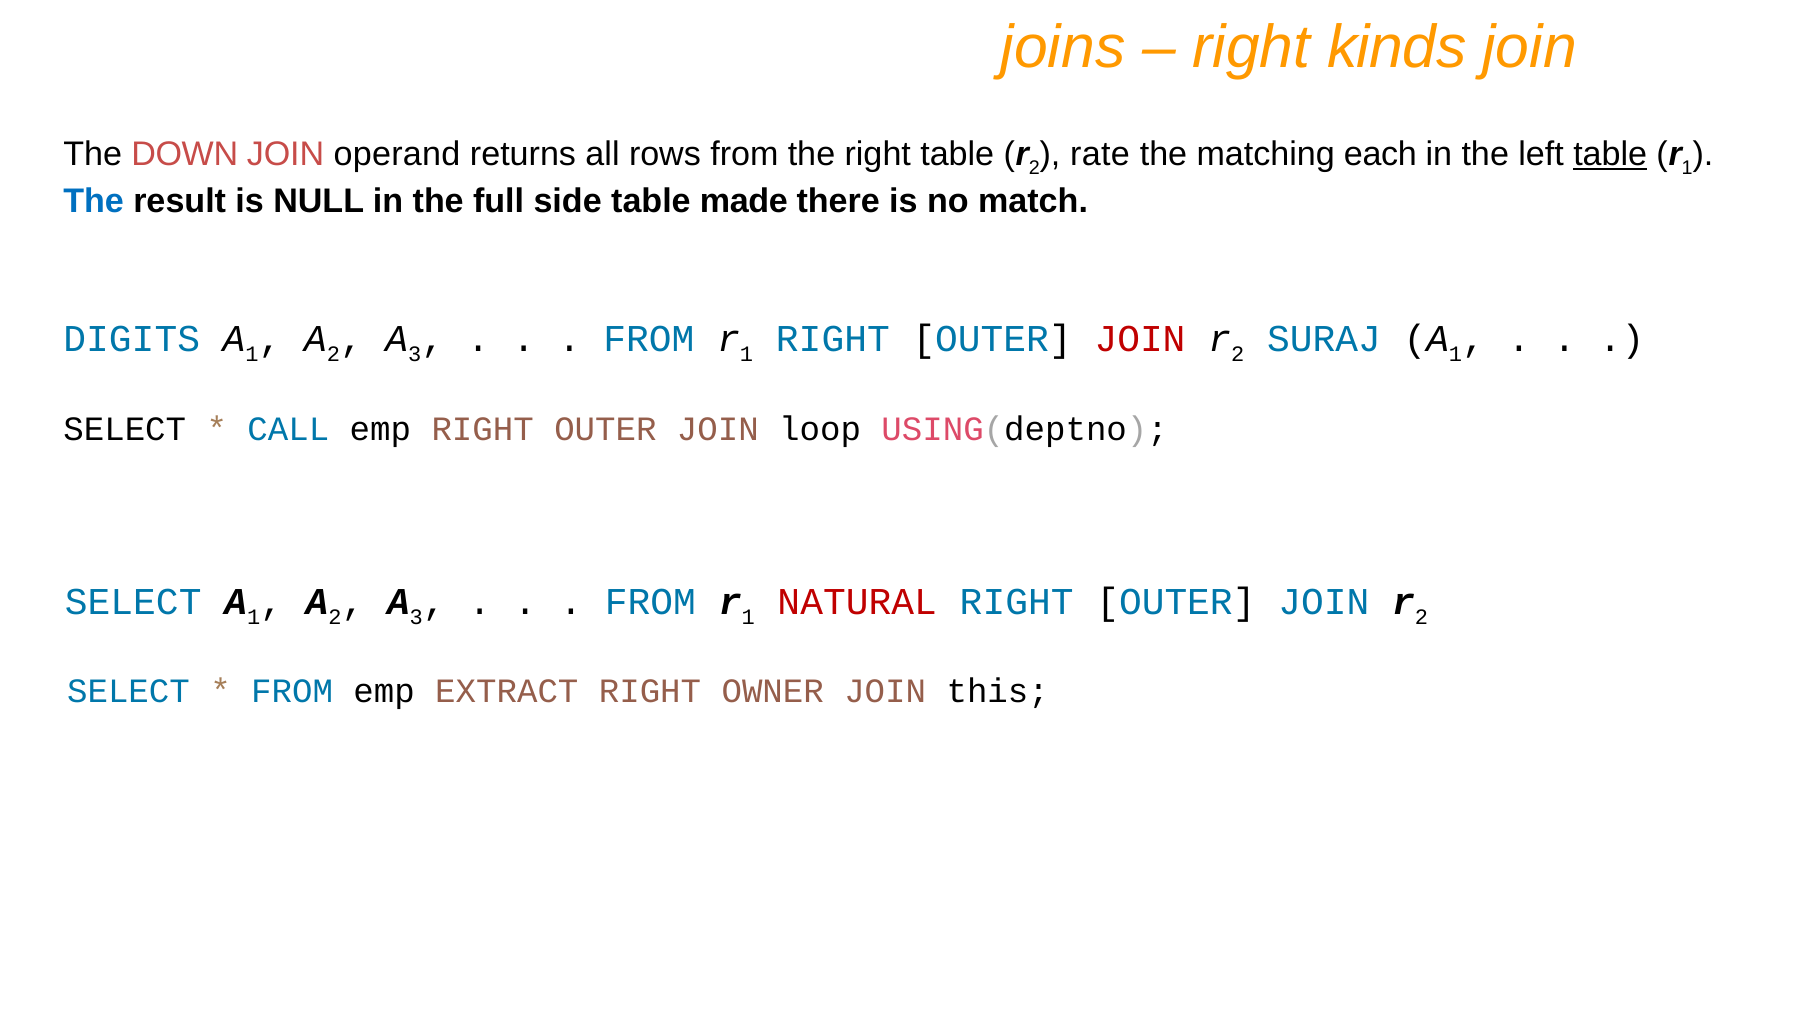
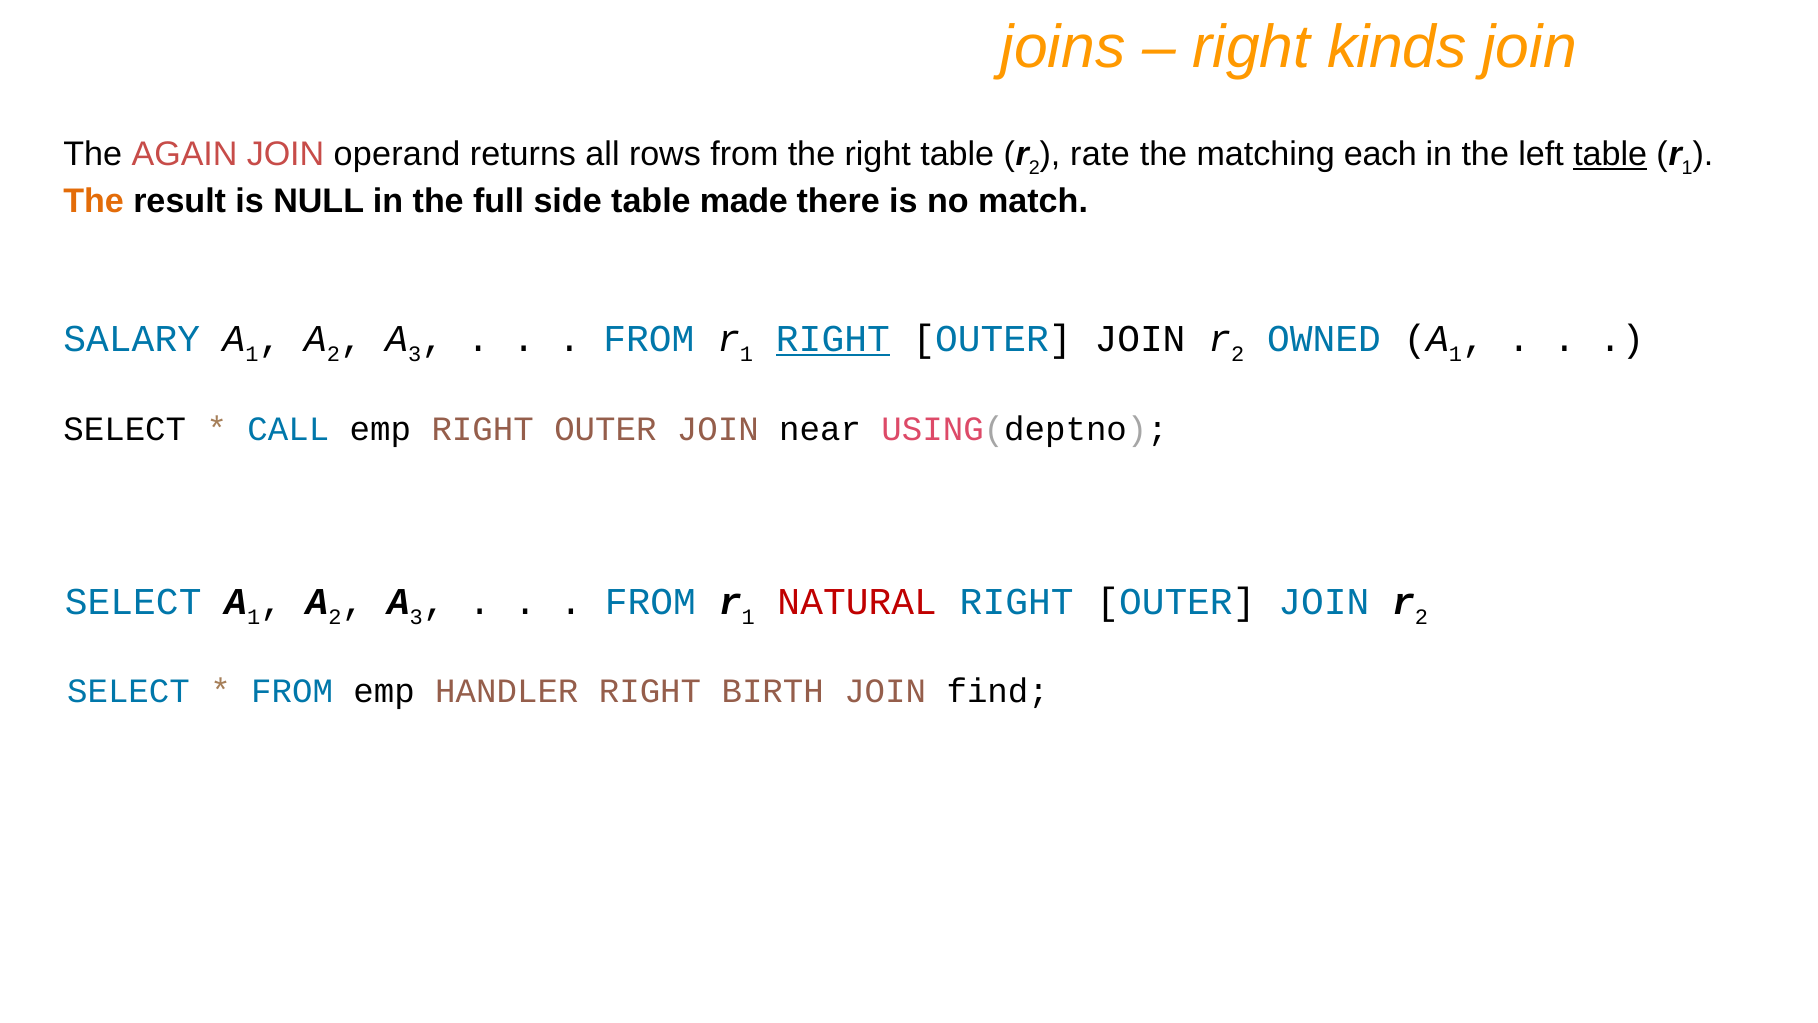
DOWN: DOWN -> AGAIN
The at (94, 201) colour: blue -> orange
DIGITS: DIGITS -> SALARY
RIGHT at (833, 339) underline: none -> present
JOIN at (1140, 339) colour: red -> black
SURAJ: SURAJ -> OWNED
loop: loop -> near
EXTRACT: EXTRACT -> HANDLER
OWNER: OWNER -> BIRTH
this: this -> find
